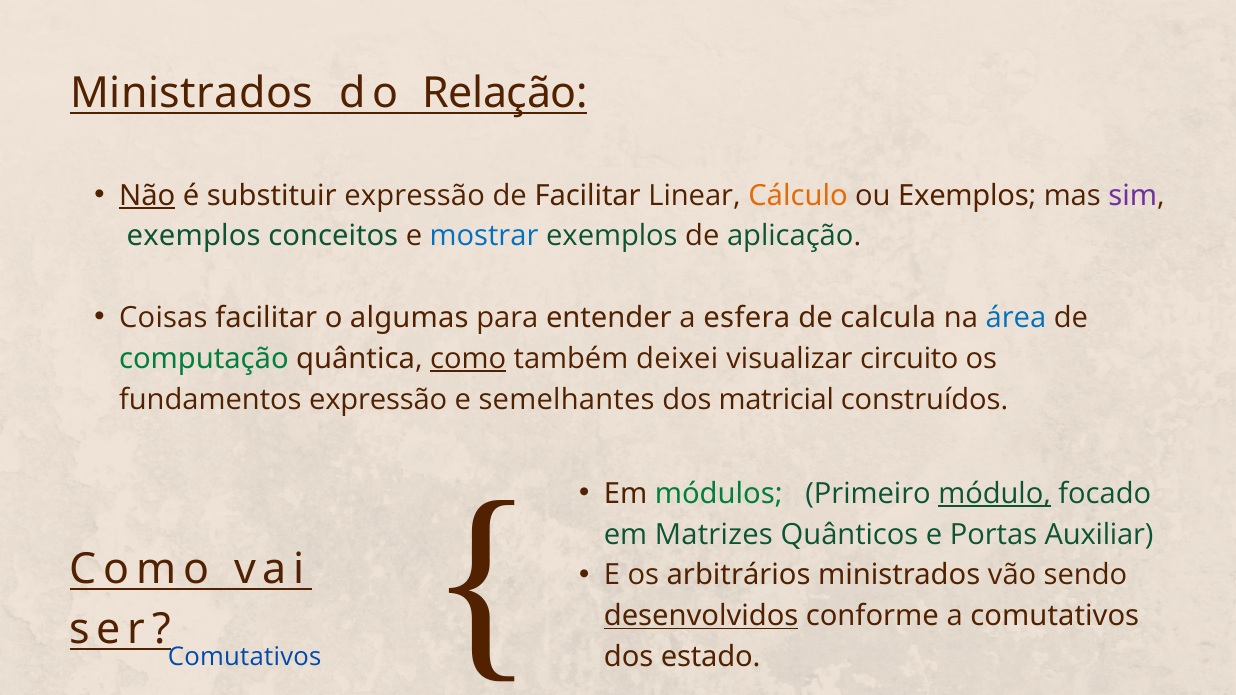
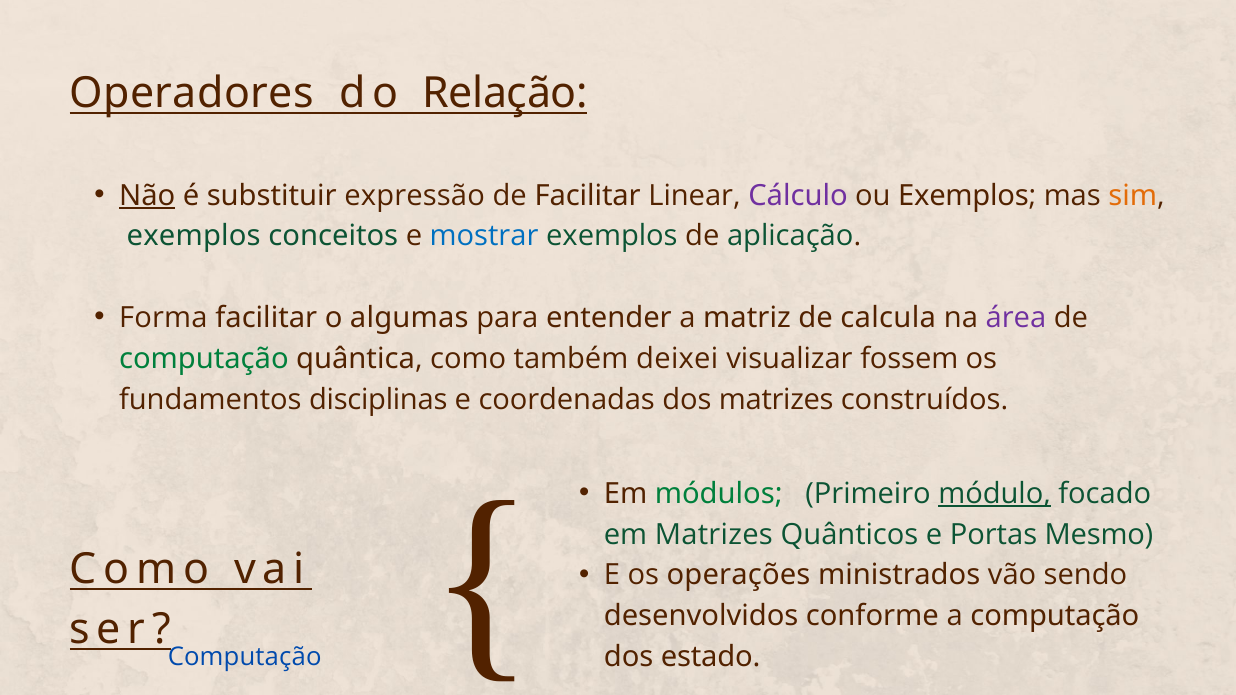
Ministrados at (192, 93): Ministrados -> Operadores
Cálculo colour: orange -> purple
sim colour: purple -> orange
Coisas: Coisas -> Forma
esfera: esfera -> matriz
área colour: blue -> purple
como at (468, 359) underline: present -> none
circuito: circuito -> fossem
fundamentos expressão: expressão -> disciplinas
semelhantes: semelhantes -> coordenadas
dos matricial: matricial -> matrizes
Auxiliar: Auxiliar -> Mesmo
arbitrários: arbitrários -> operações
desenvolvidos underline: present -> none
a comutativos: comutativos -> computação
Comutativos at (245, 657): Comutativos -> Computação
